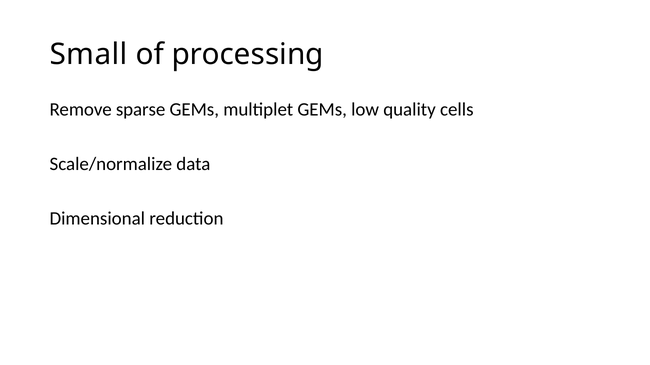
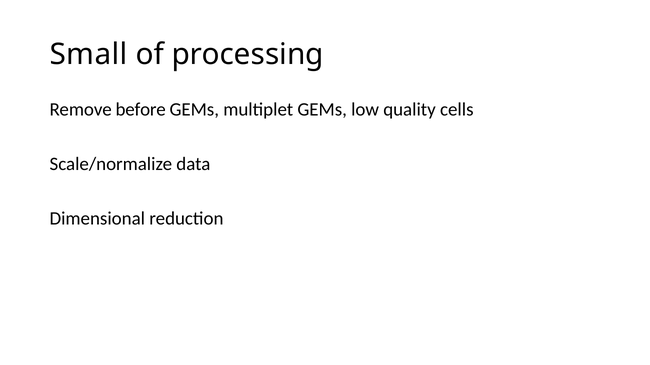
sparse: sparse -> before
